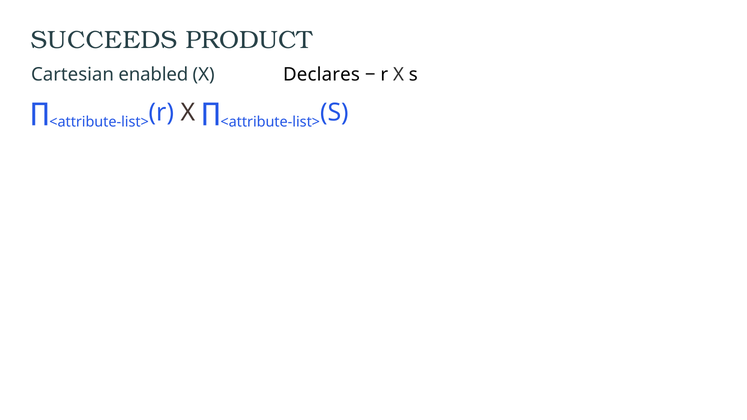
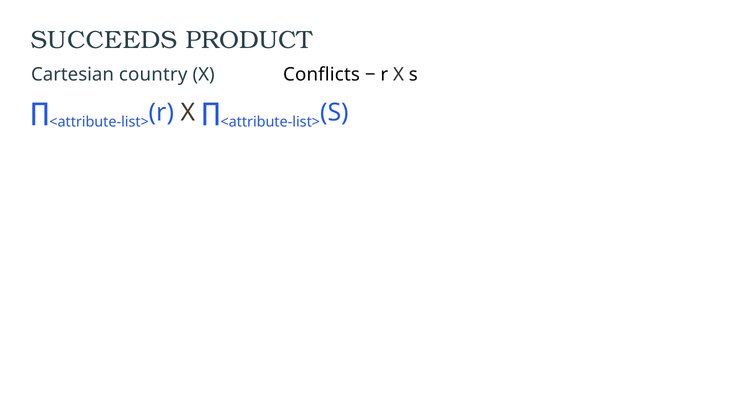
enabled: enabled -> country
Declares: Declares -> Conflicts
